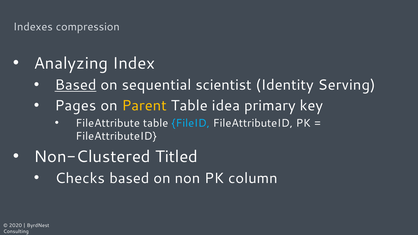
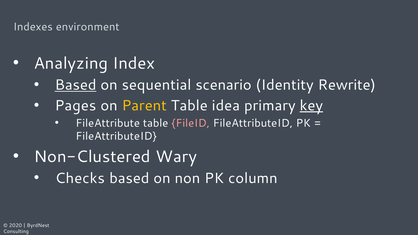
compression: compression -> environment
scientist: scientist -> scenario
Serving: Serving -> Rewrite
key underline: none -> present
FileID colour: light blue -> pink
Titled: Titled -> Wary
